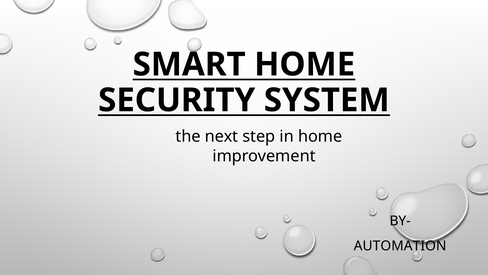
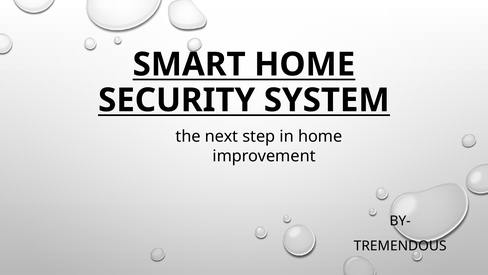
AUTOMATION: AUTOMATION -> TREMENDOUS
